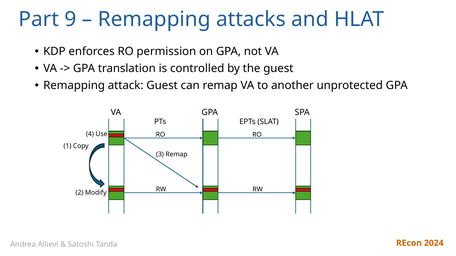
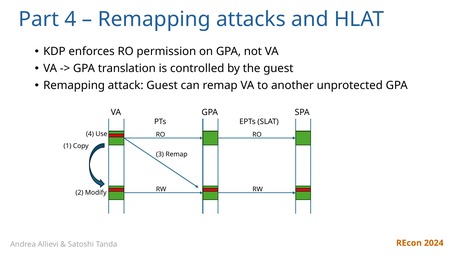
Part 9: 9 -> 4
